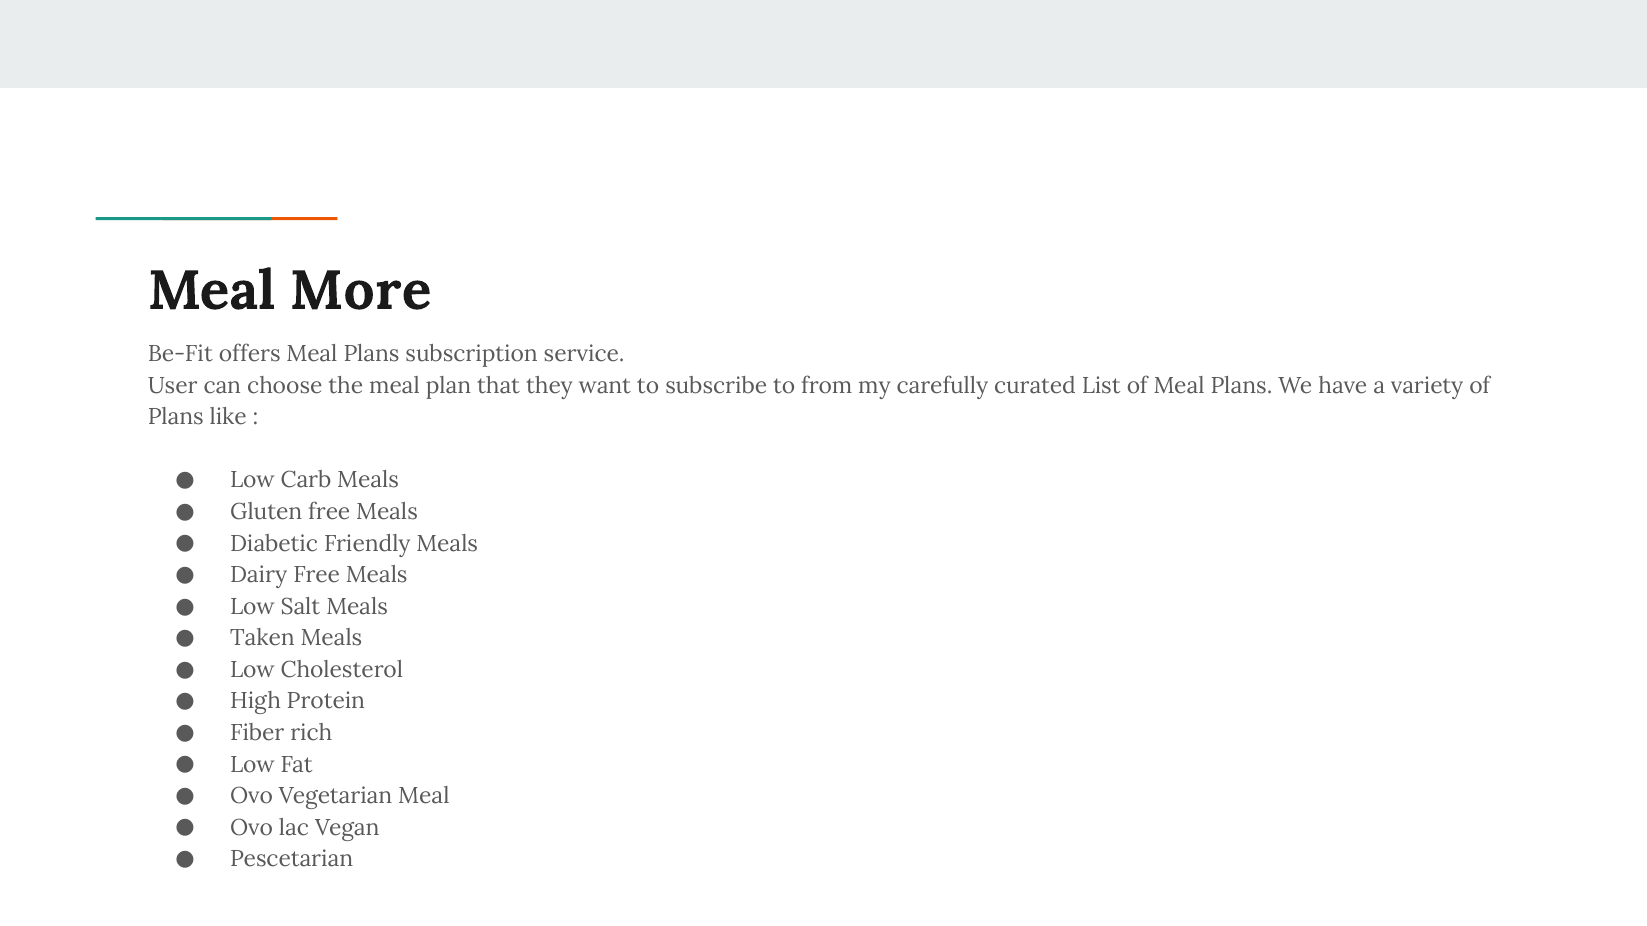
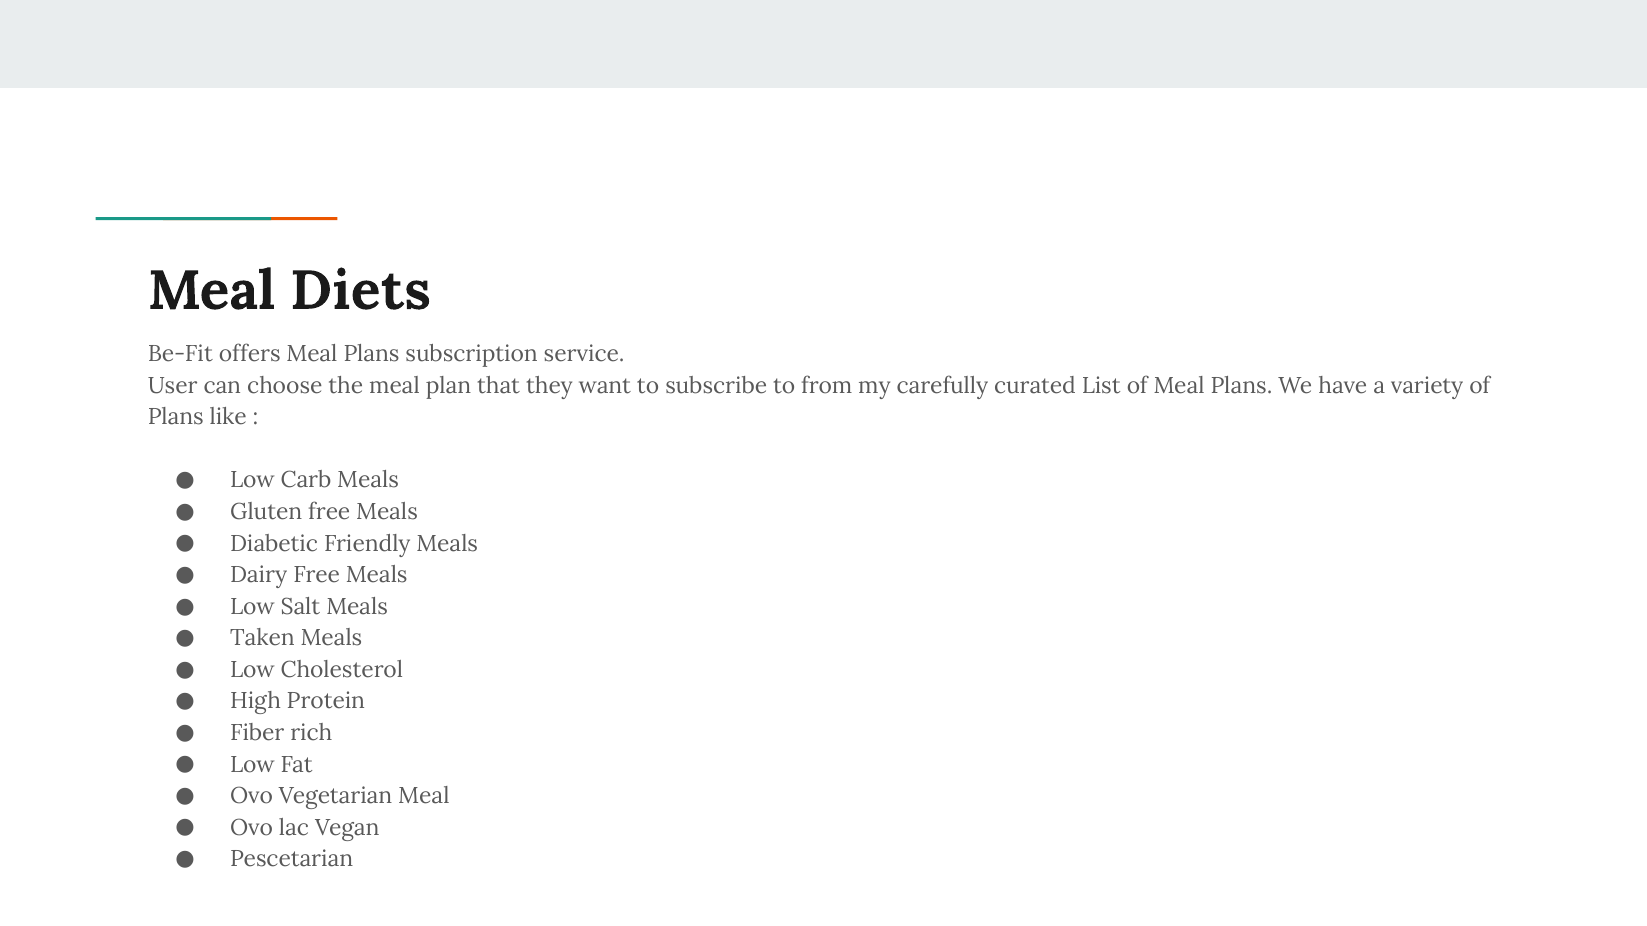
More: More -> Diets
